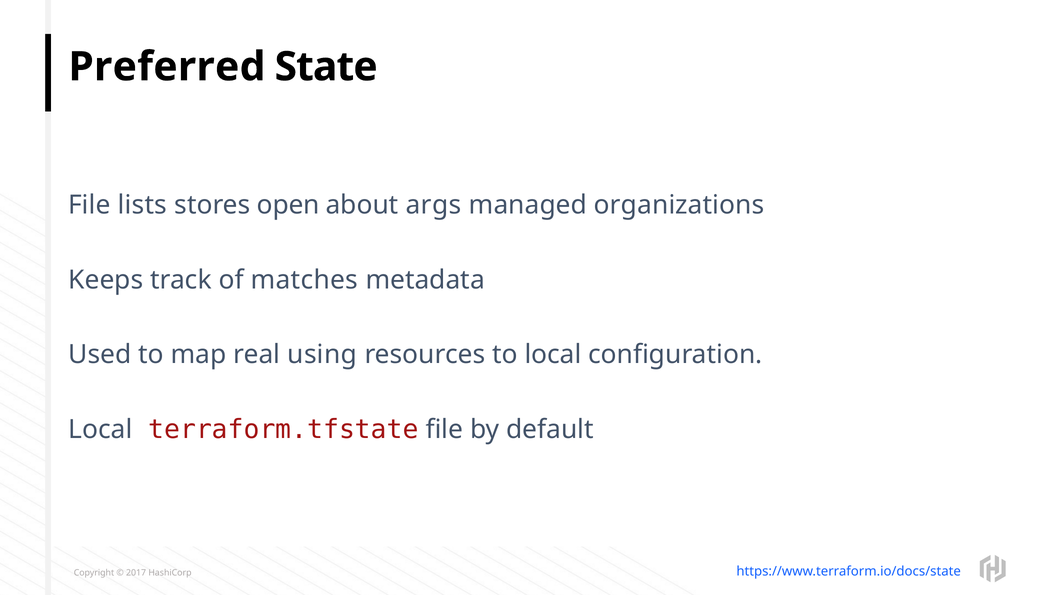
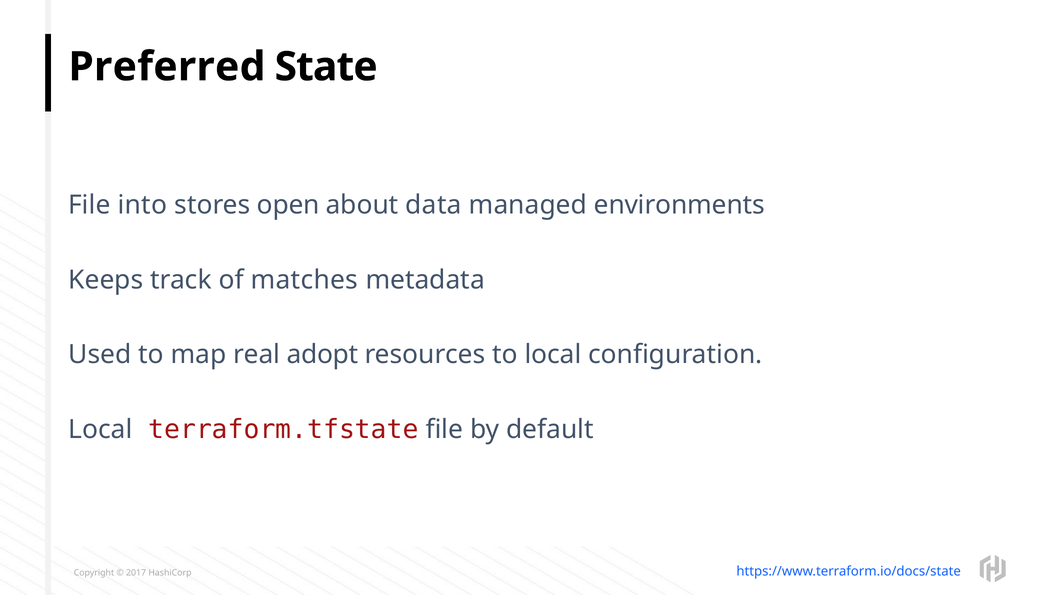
lists: lists -> into
args: args -> data
organizations: organizations -> environments
using: using -> adopt
